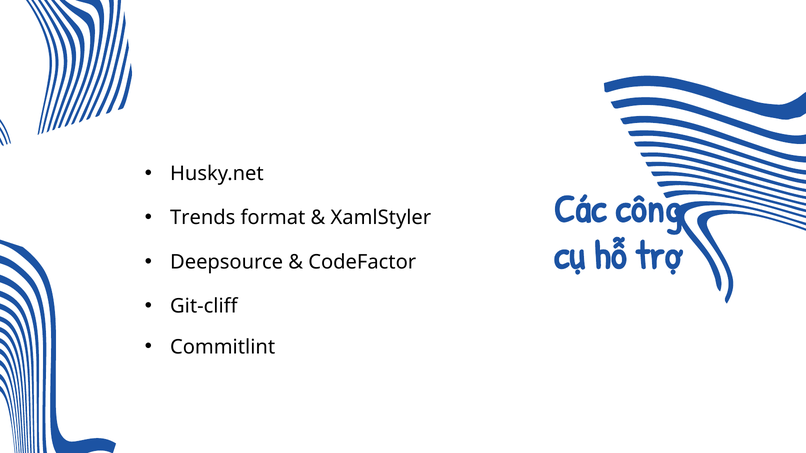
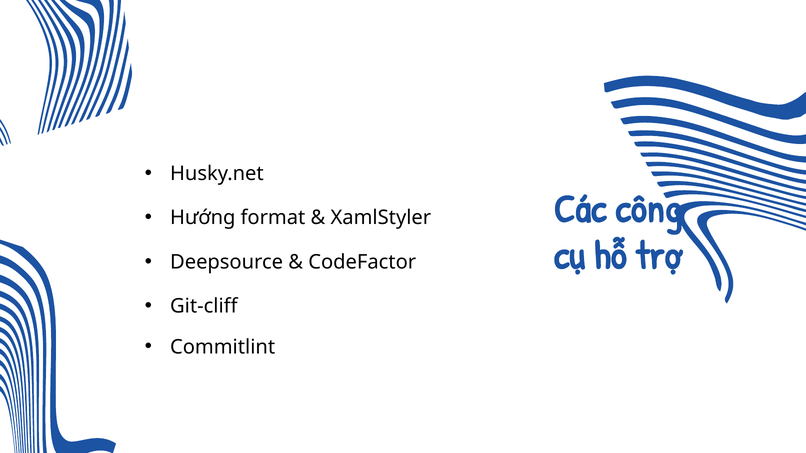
Trends: Trends -> Hướng
